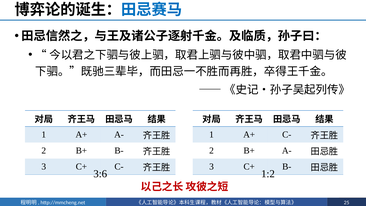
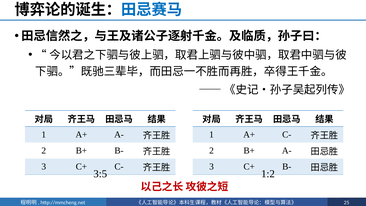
3:6: 3:6 -> 3:5
